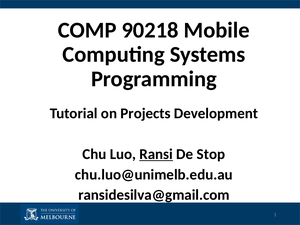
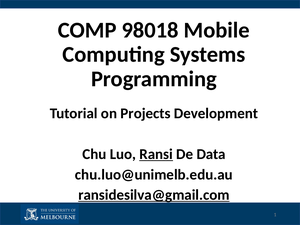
90218: 90218 -> 98018
Stop: Stop -> Data
ransidesilva@gmail.com underline: none -> present
